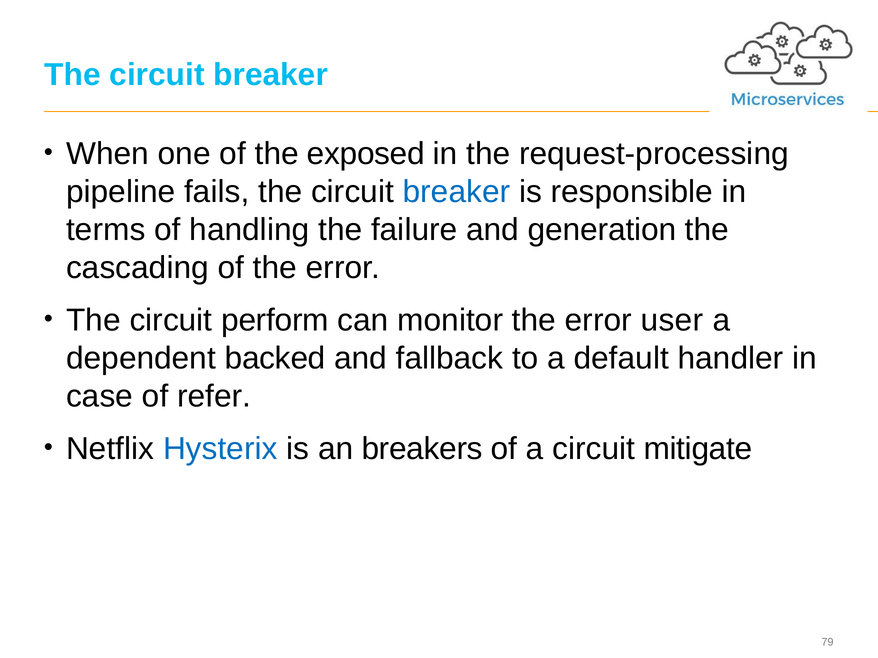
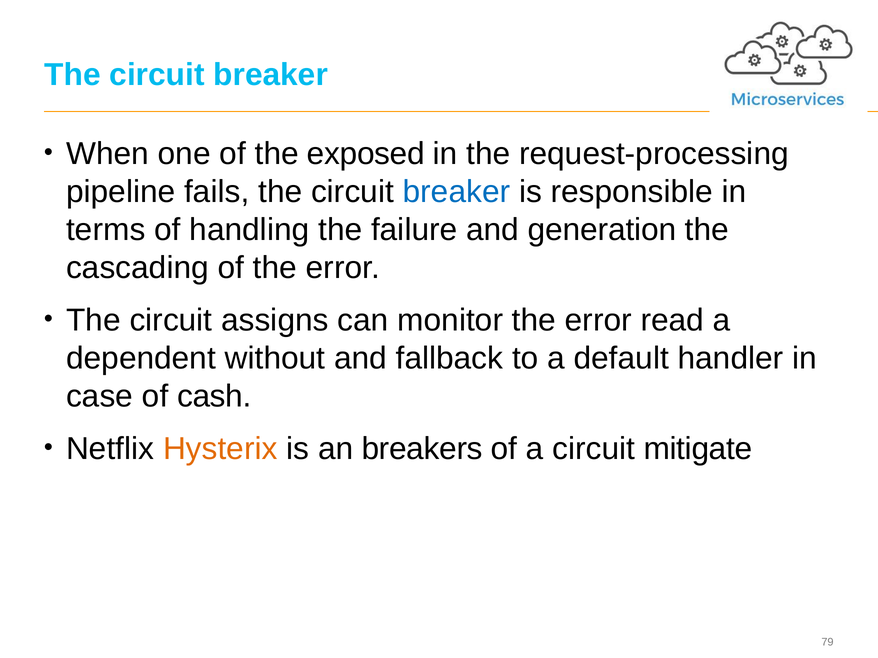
perform: perform -> assigns
user: user -> read
backed: backed -> without
refer: refer -> cash
Hysterix colour: blue -> orange
